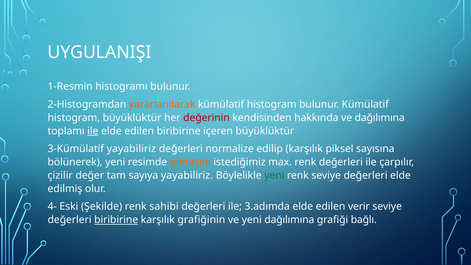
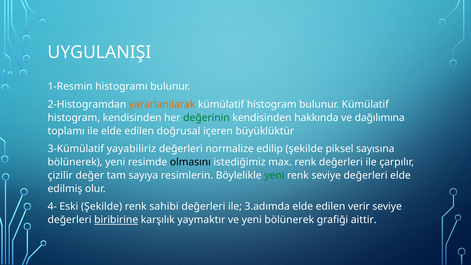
histogram büyüklüktür: büyüklüktür -> kendisinden
değerinin colour: red -> green
ile at (93, 131) underline: present -> none
edilen biribirine: biribirine -> doğrusal
edilip karşılık: karşılık -> şekilde
olmasını colour: orange -> black
sayıya yayabiliriz: yayabiliriz -> resimlerin
grafiğinin: grafiğinin -> yaymaktır
yeni dağılımına: dağılımına -> bölünerek
bağlı: bağlı -> aittir
